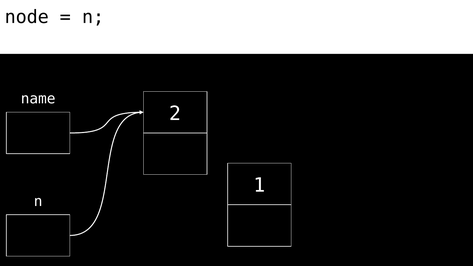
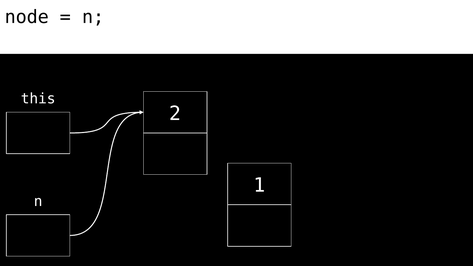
name: name -> this
